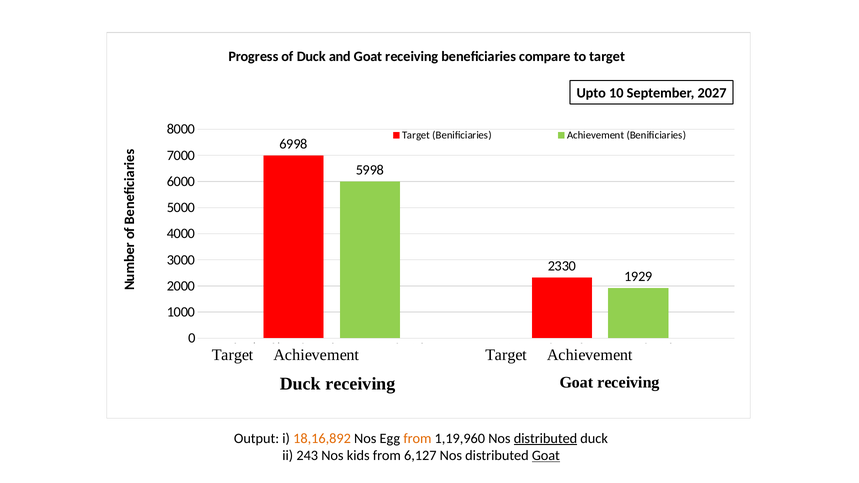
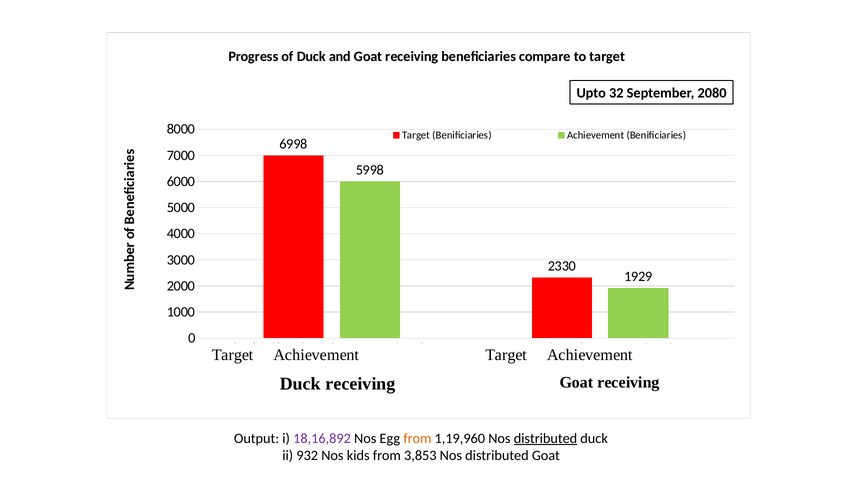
10: 10 -> 32
2027: 2027 -> 2080
18,16,892 colour: orange -> purple
243: 243 -> 932
6,127: 6,127 -> 3,853
Goat at (546, 456) underline: present -> none
